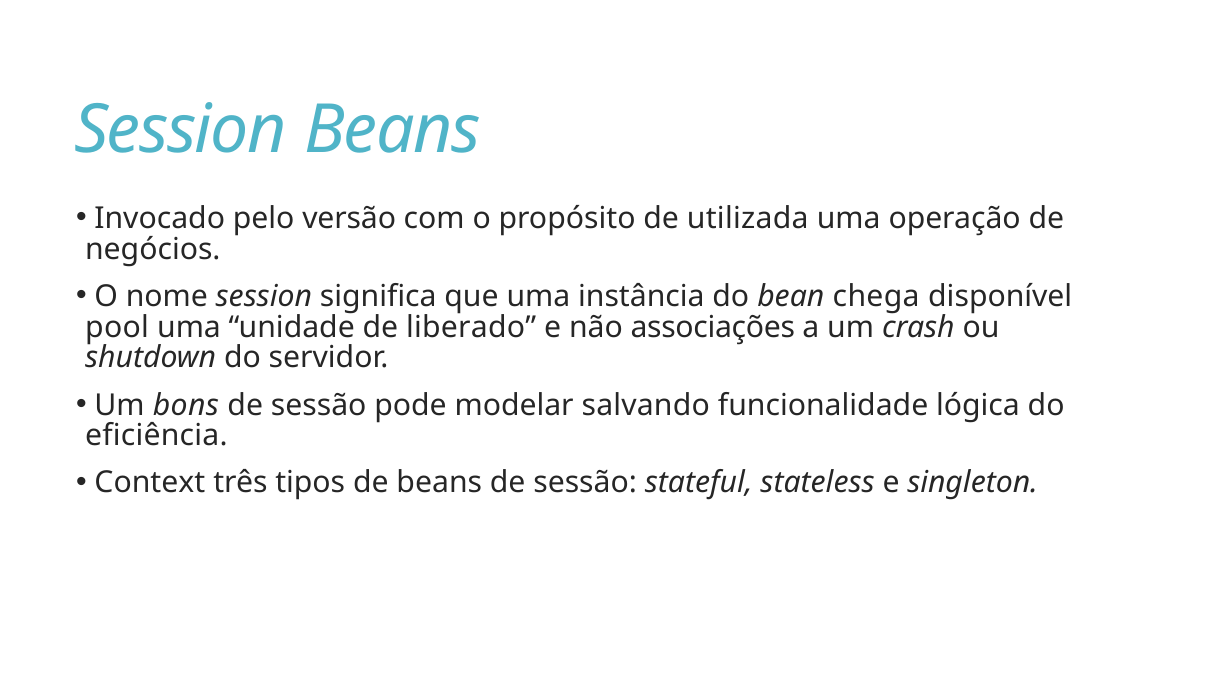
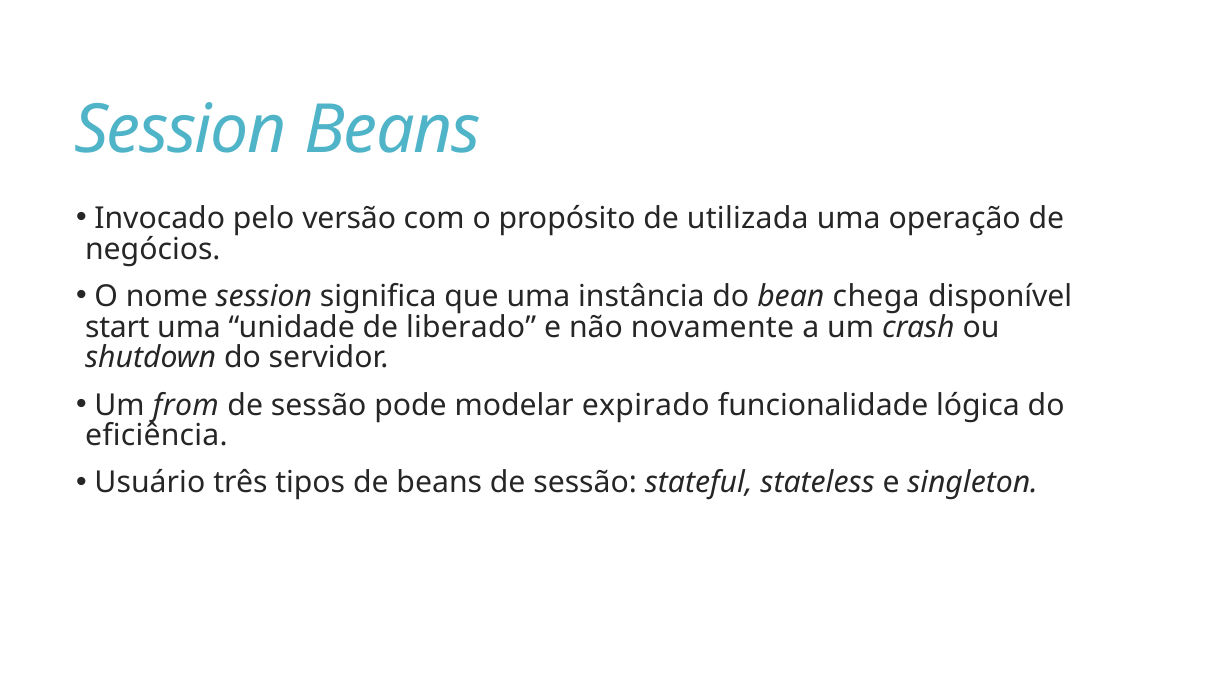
pool: pool -> start
associações: associações -> novamente
bons: bons -> from
salvando: salvando -> expirado
Context: Context -> Usuário
